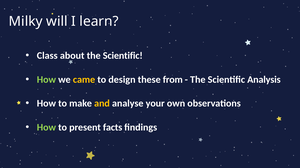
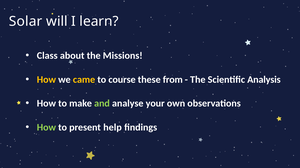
Milky: Milky -> Solar
about the Scientific: Scientific -> Missions
How at (46, 80) colour: light green -> yellow
design: design -> course
and colour: yellow -> light green
facts: facts -> help
